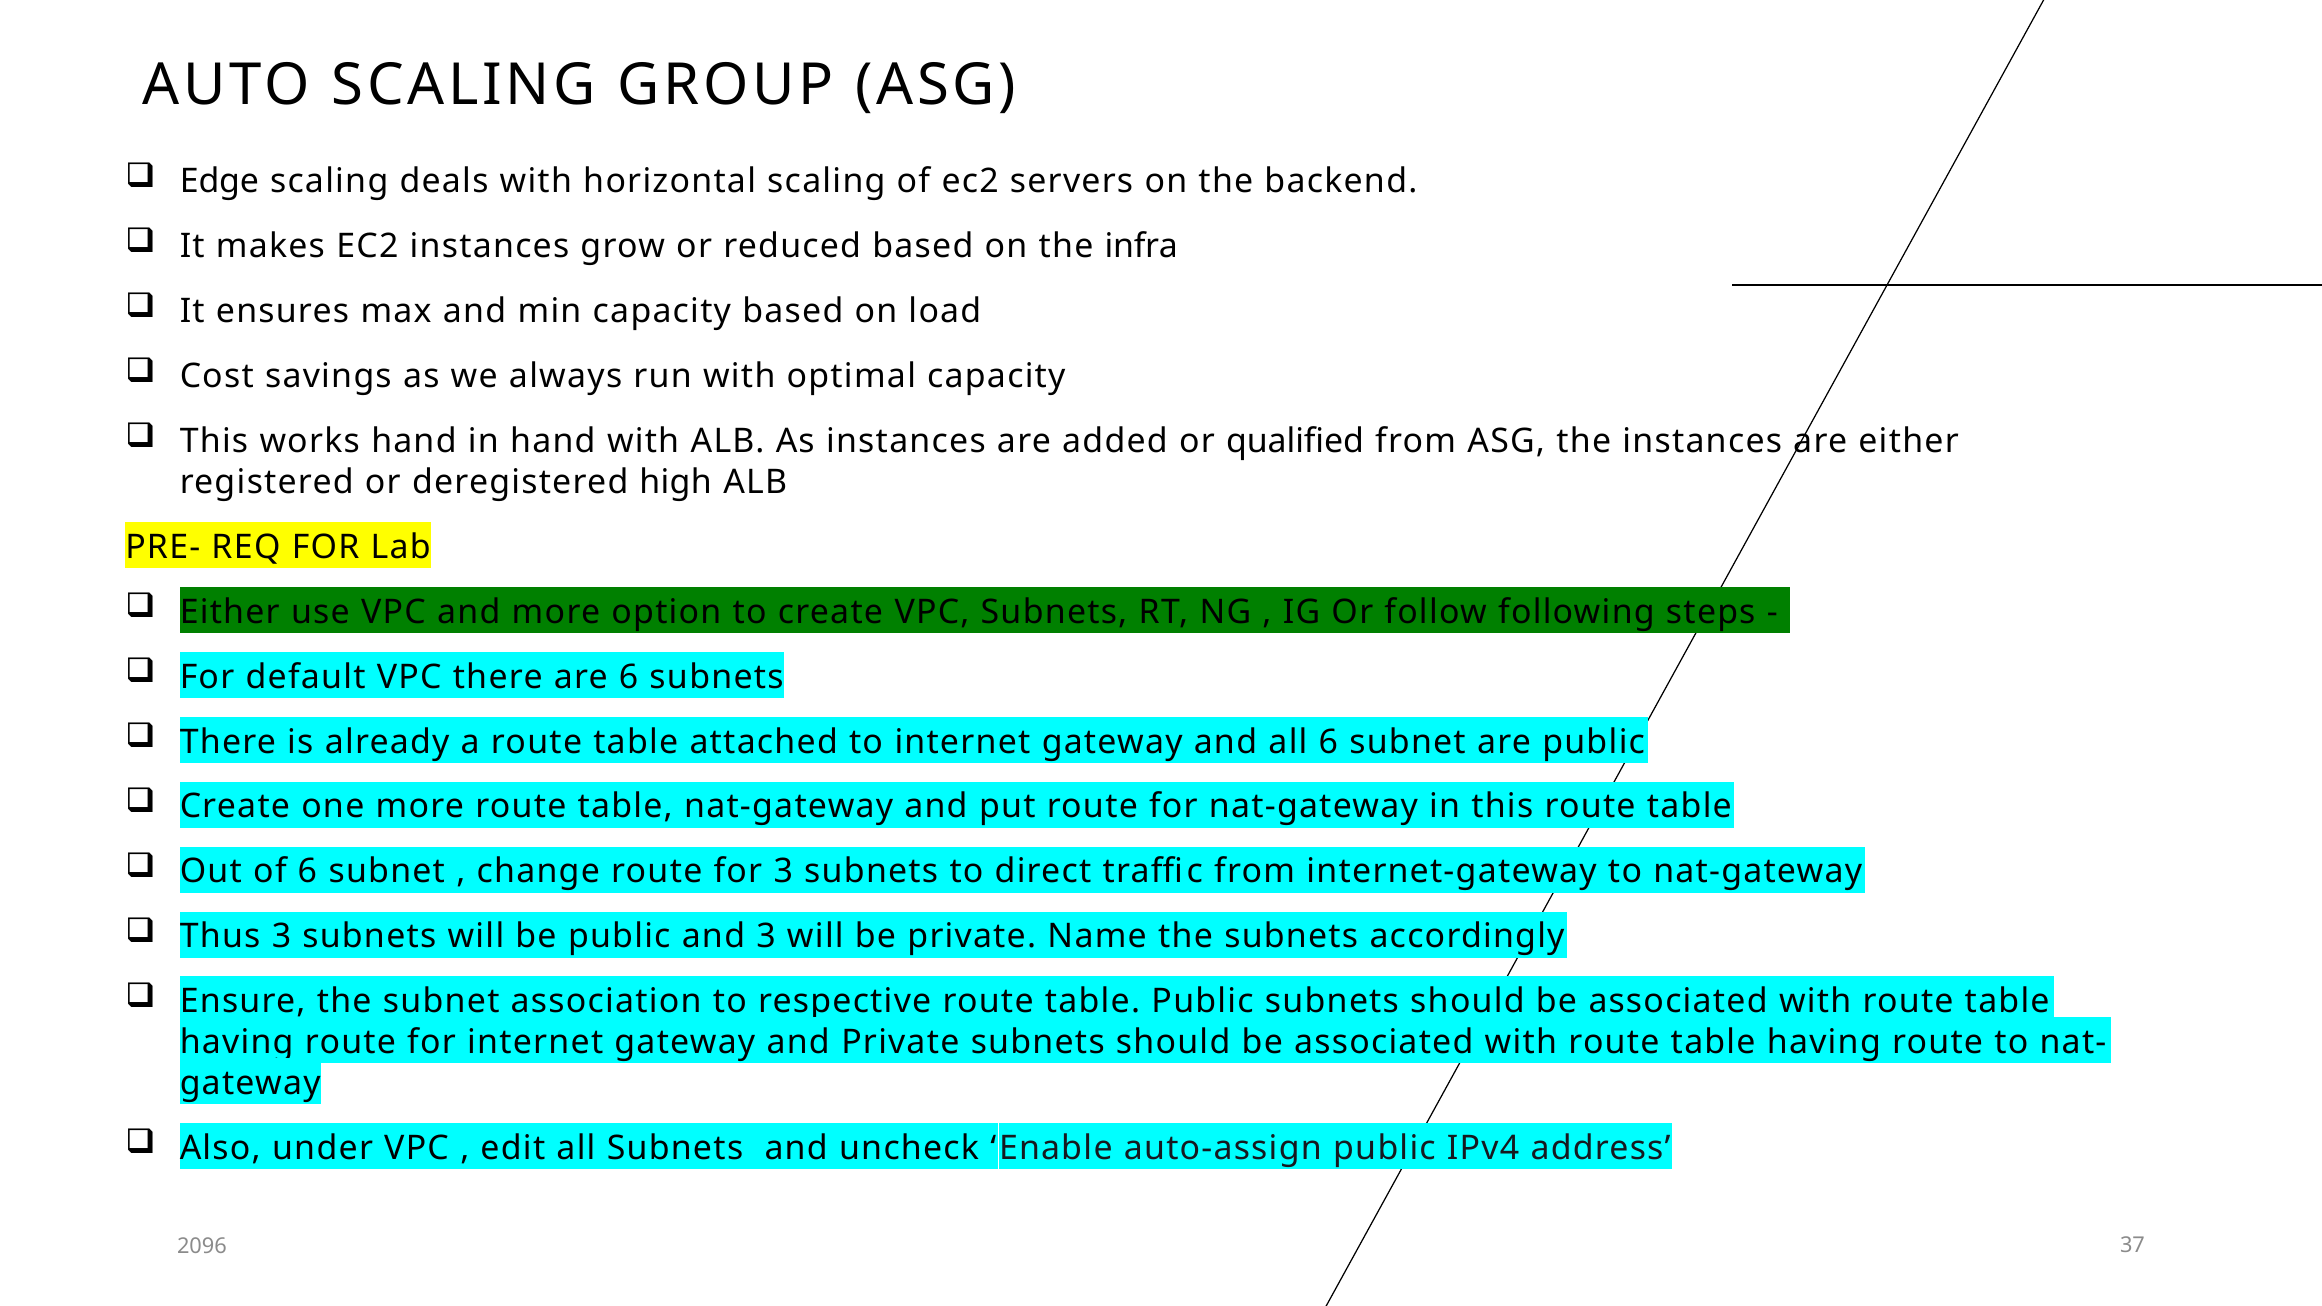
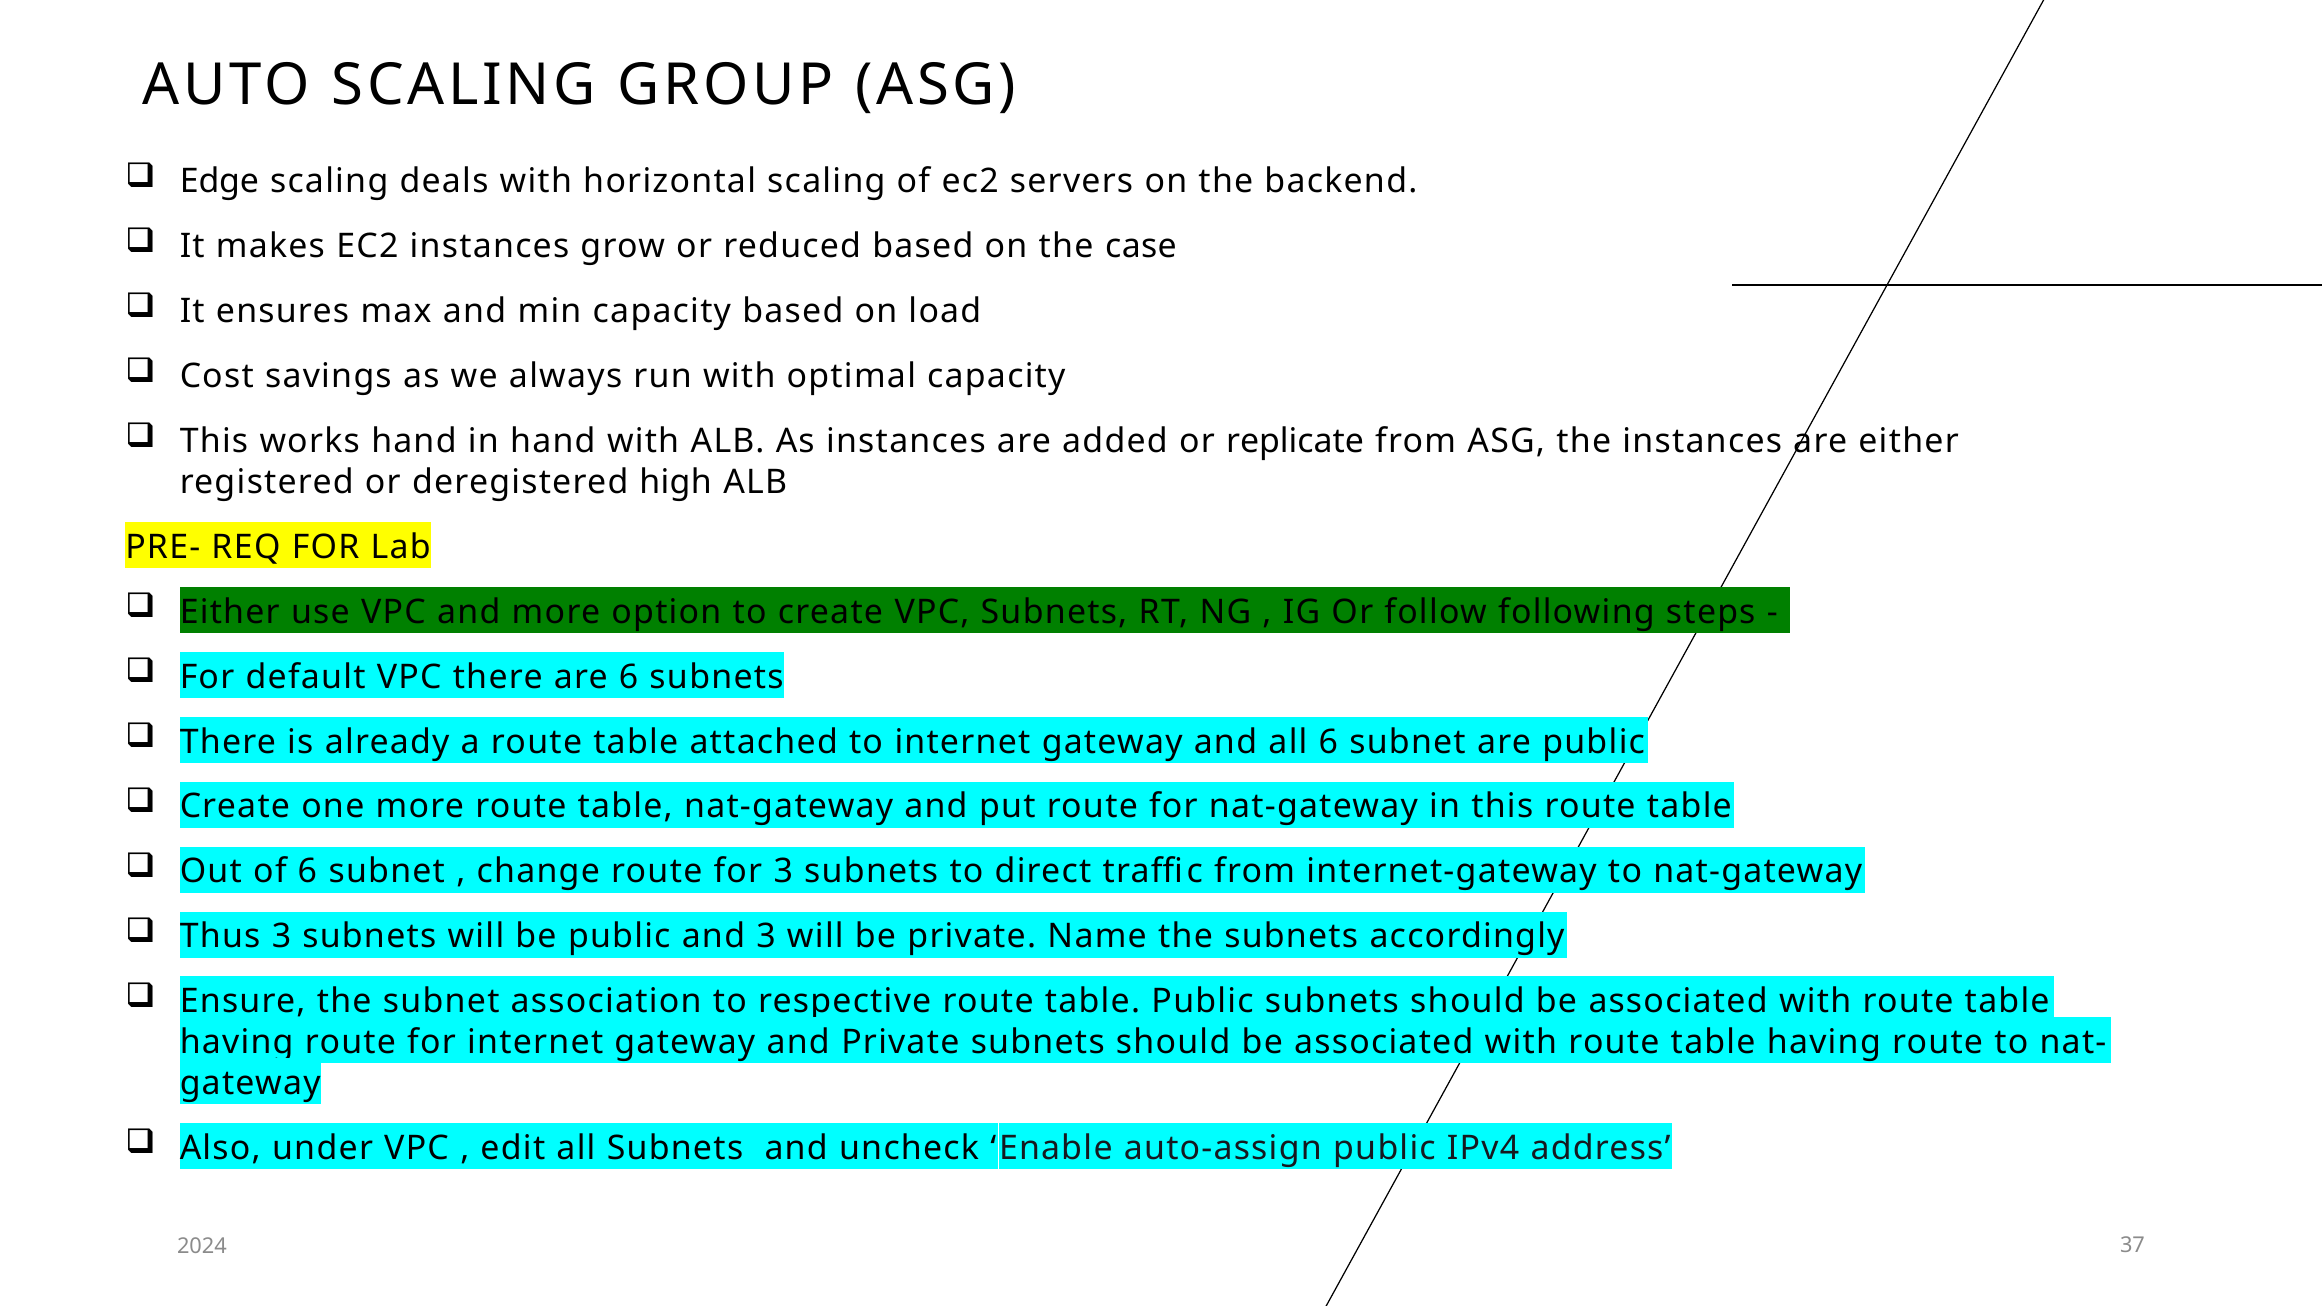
infra: infra -> case
qualified: qualified -> replicate
2096: 2096 -> 2024
